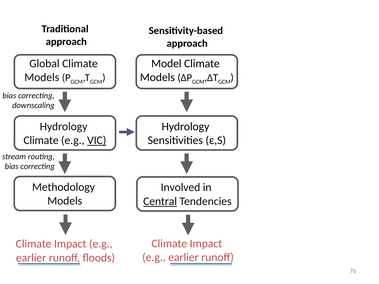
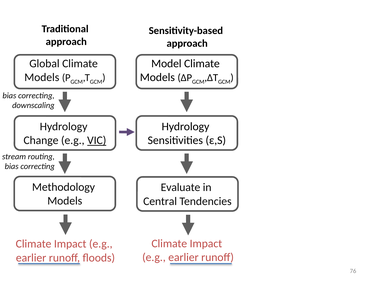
Climate at (41, 140): Climate -> Change
Involved: Involved -> Evaluate
Central underline: present -> none
